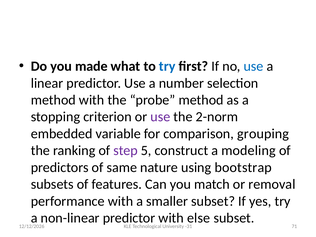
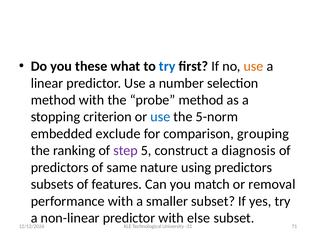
made: made -> these
use at (254, 66) colour: blue -> orange
use at (160, 117) colour: purple -> blue
2-norm: 2-norm -> 5-norm
variable: variable -> exclude
modeling: modeling -> diagnosis
using bootstrap: bootstrap -> predictors
